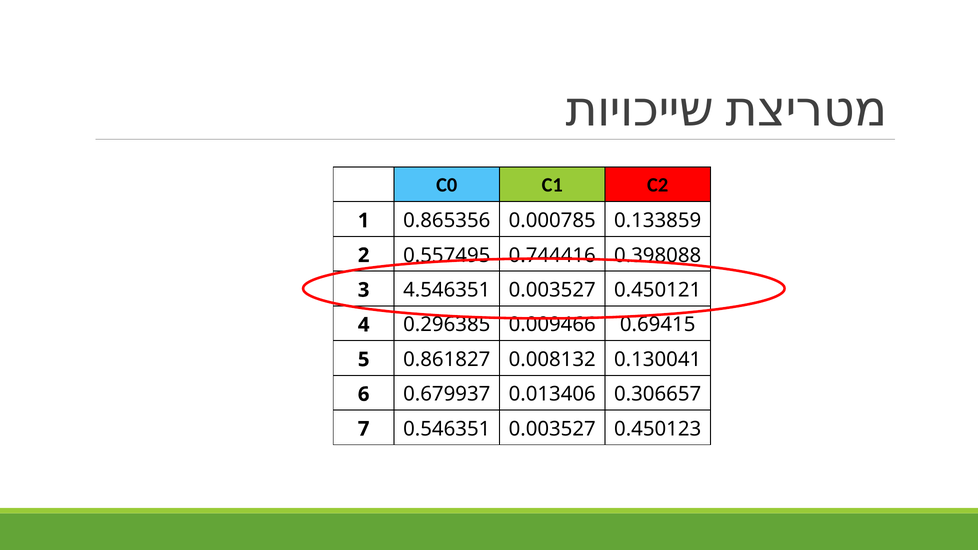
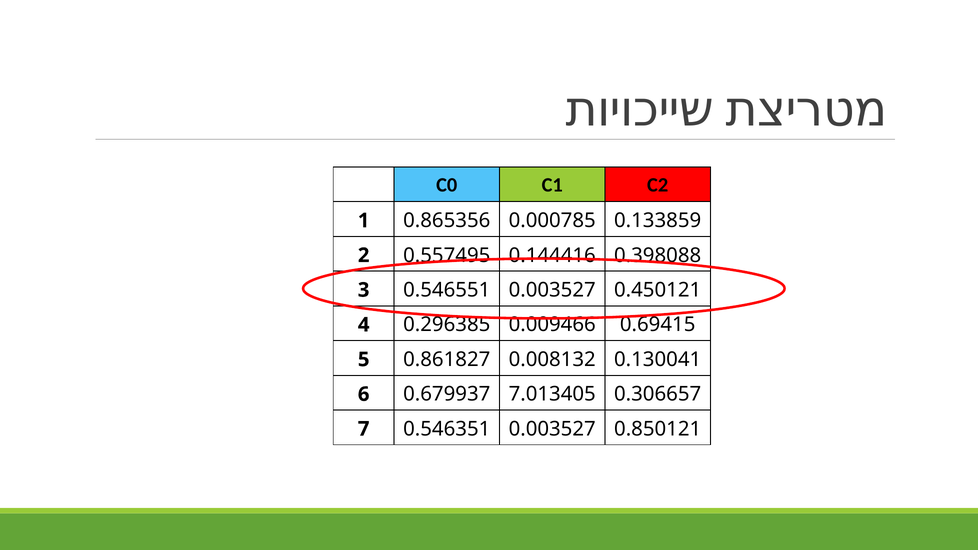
0.744416: 0.744416 -> 0.144416
4.546351: 4.546351 -> 0.546551
0.013406: 0.013406 -> 7.013405
0.450123: 0.450123 -> 0.850121
